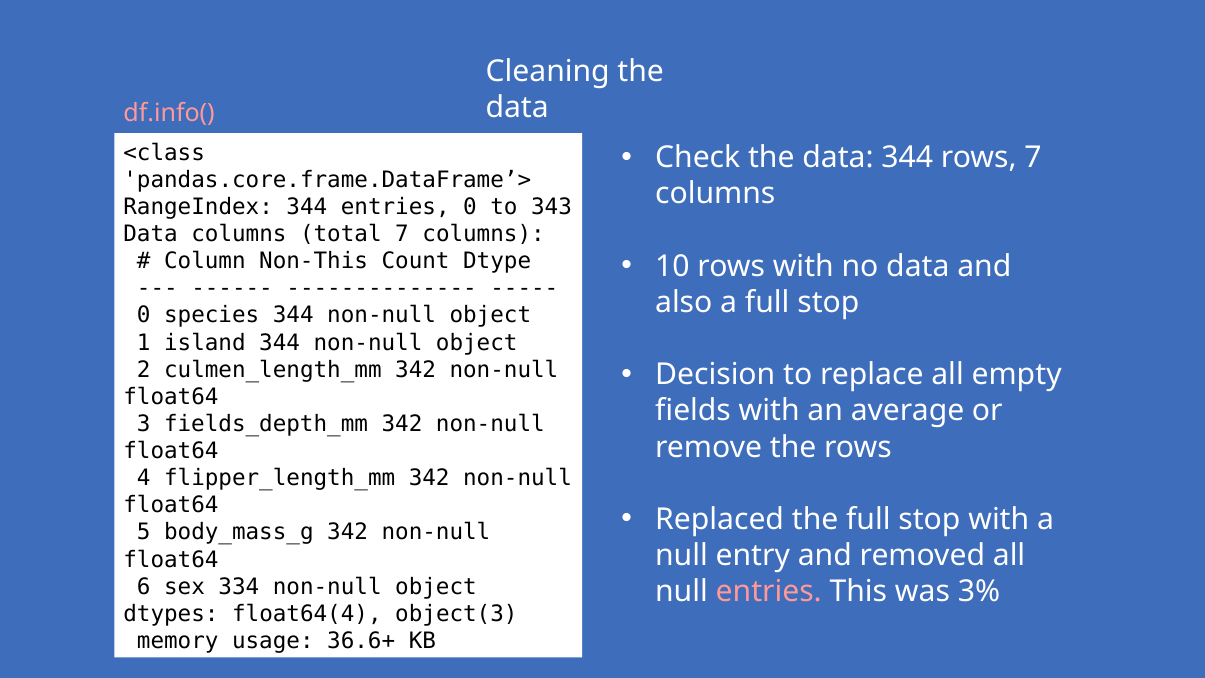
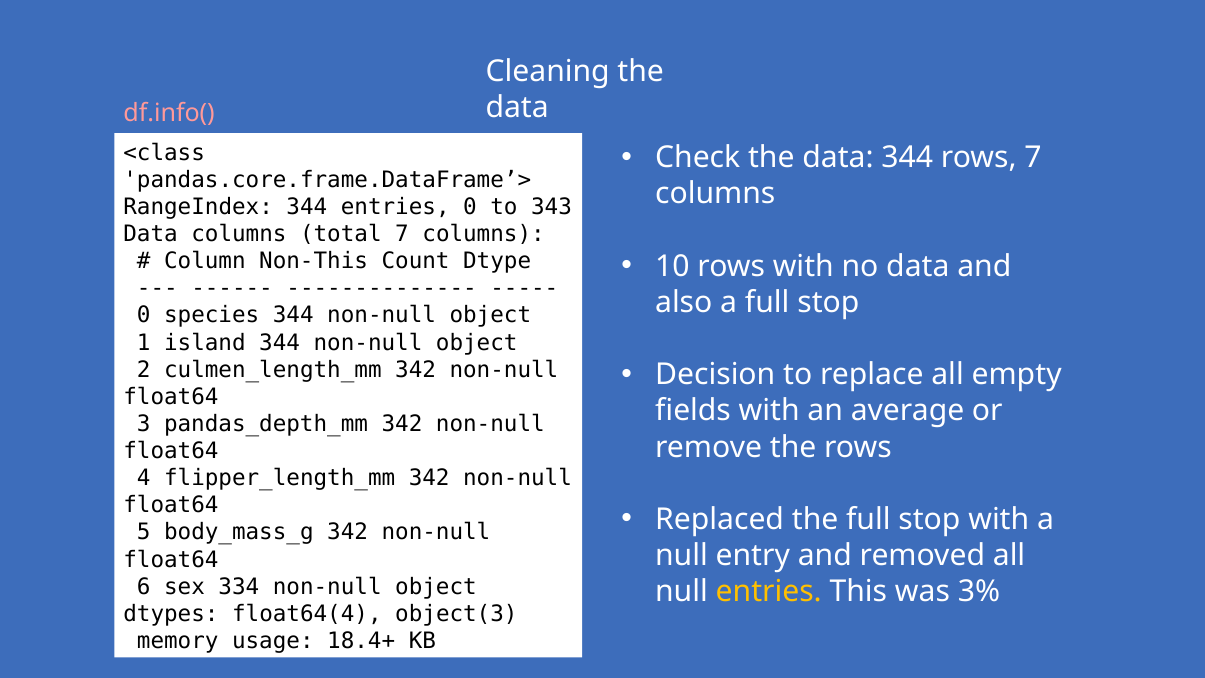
fields_depth_mm: fields_depth_mm -> pandas_depth_mm
entries at (769, 592) colour: pink -> yellow
36.6+: 36.6+ -> 18.4+
